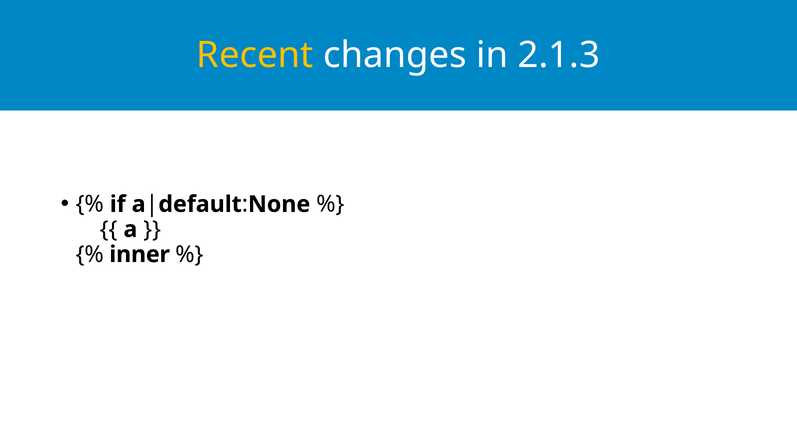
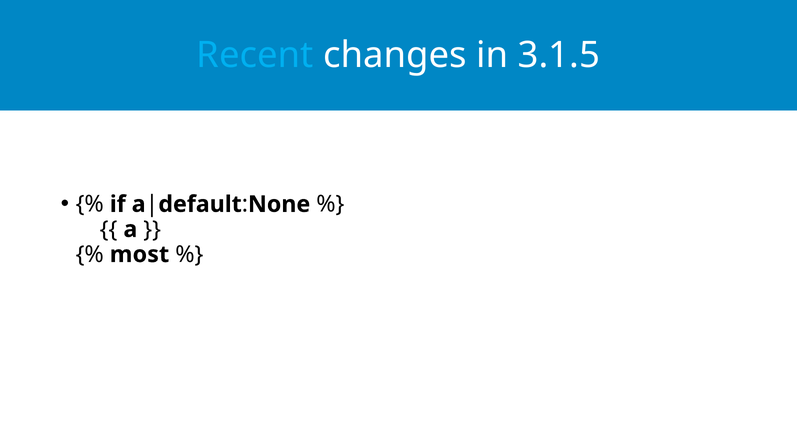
Recent colour: yellow -> light blue
2.1.3: 2.1.3 -> 3.1.5
inner: inner -> most
